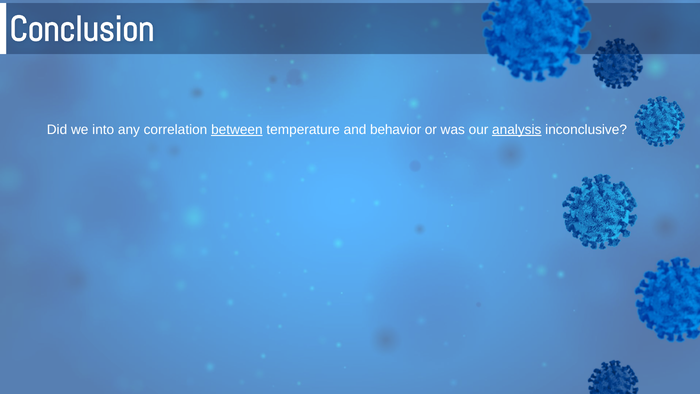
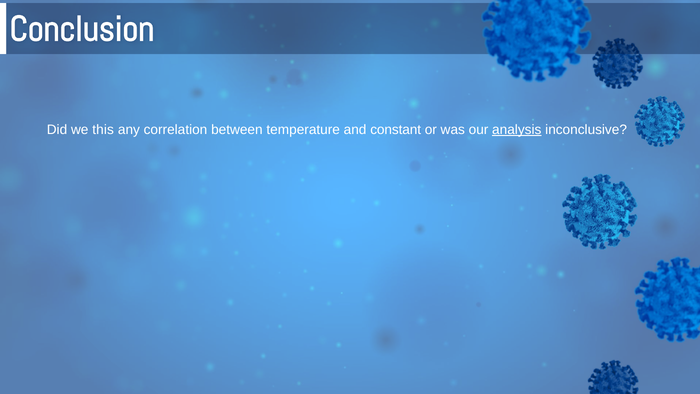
into: into -> this
between underline: present -> none
behavior: behavior -> constant
